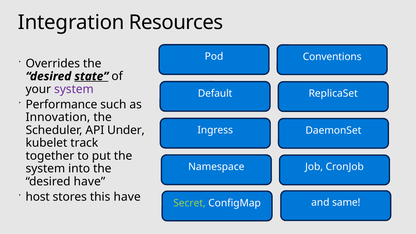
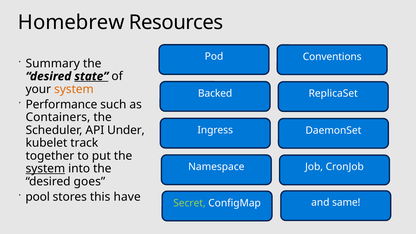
Integration: Integration -> Homebrew
Overrides: Overrides -> Summary
system at (74, 89) colour: purple -> orange
Default: Default -> Backed
Innovation: Innovation -> Containers
system at (45, 169) underline: none -> present
desired have: have -> goes
host: host -> pool
